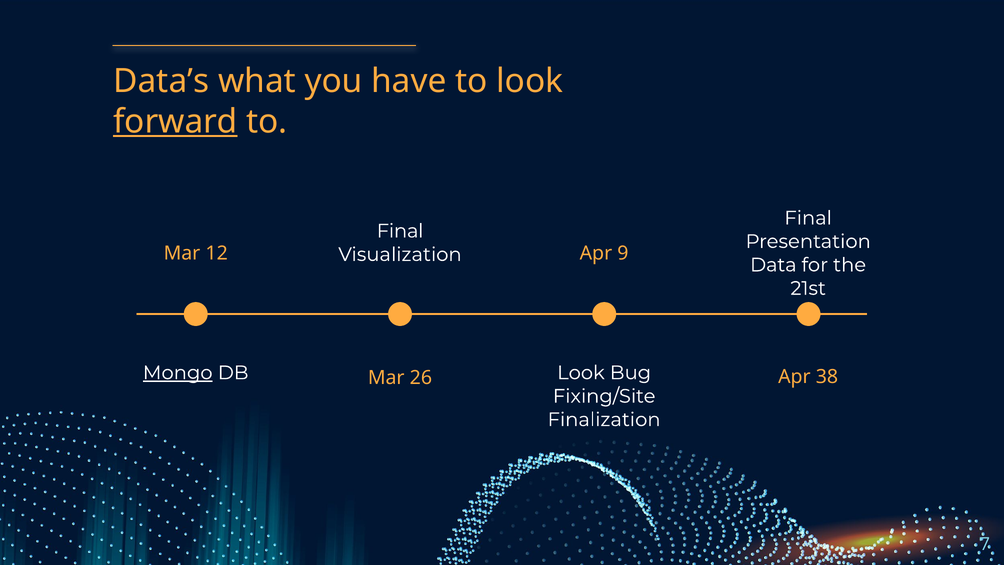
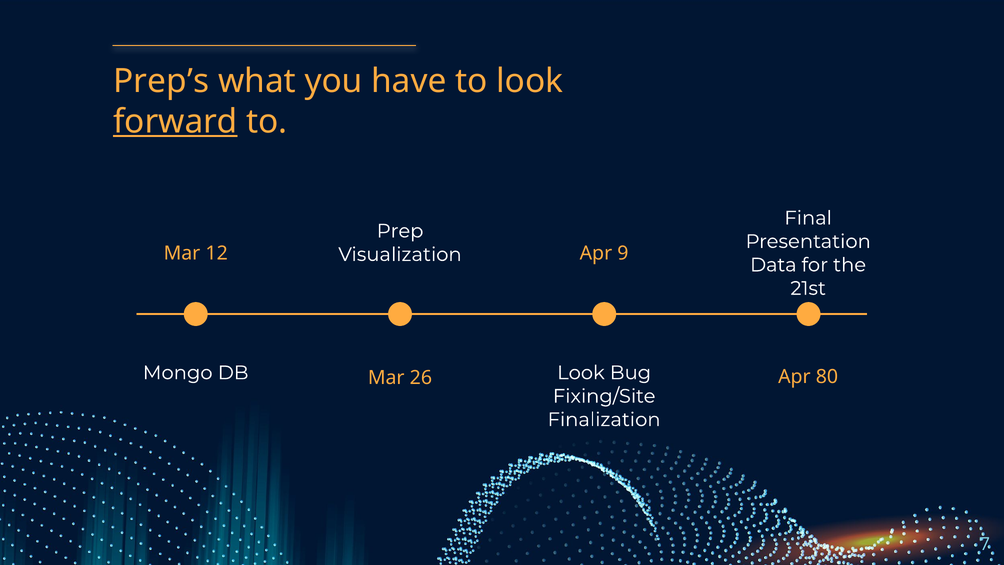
Data’s: Data’s -> Prep’s
Final at (400, 231): Final -> Prep
Mongo underline: present -> none
38: 38 -> 80
